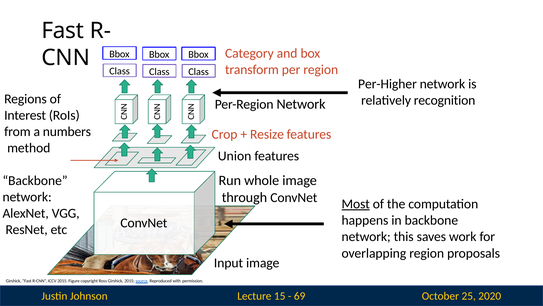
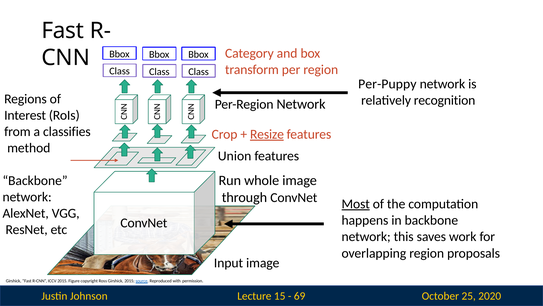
Per-Higher: Per-Higher -> Per-Puppy
numbers: numbers -> classifies
Resize underline: none -> present
